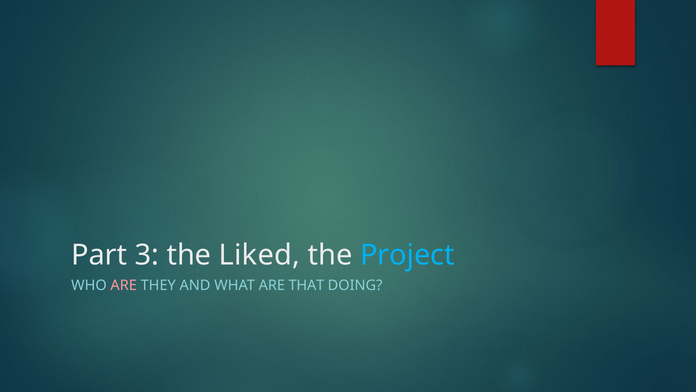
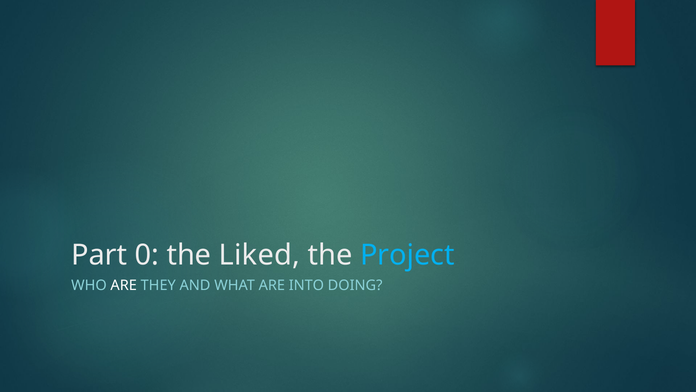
3: 3 -> 0
ARE at (124, 285) colour: pink -> white
THAT: THAT -> INTO
